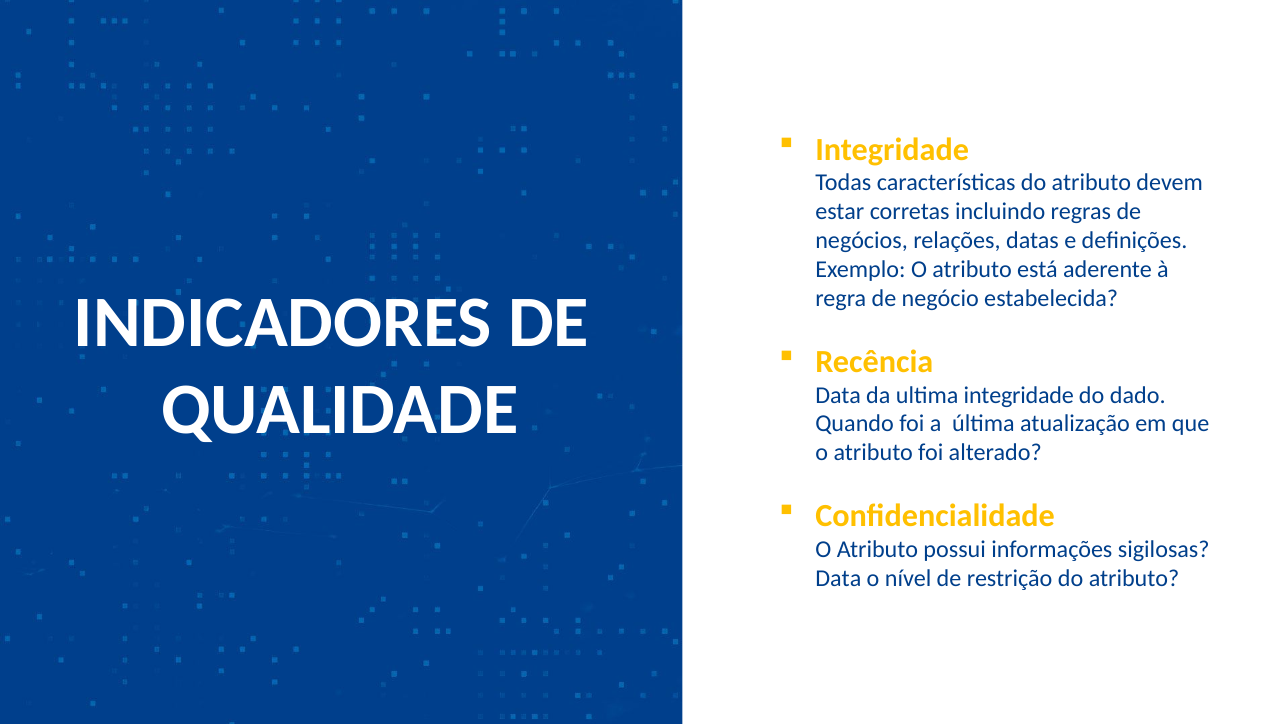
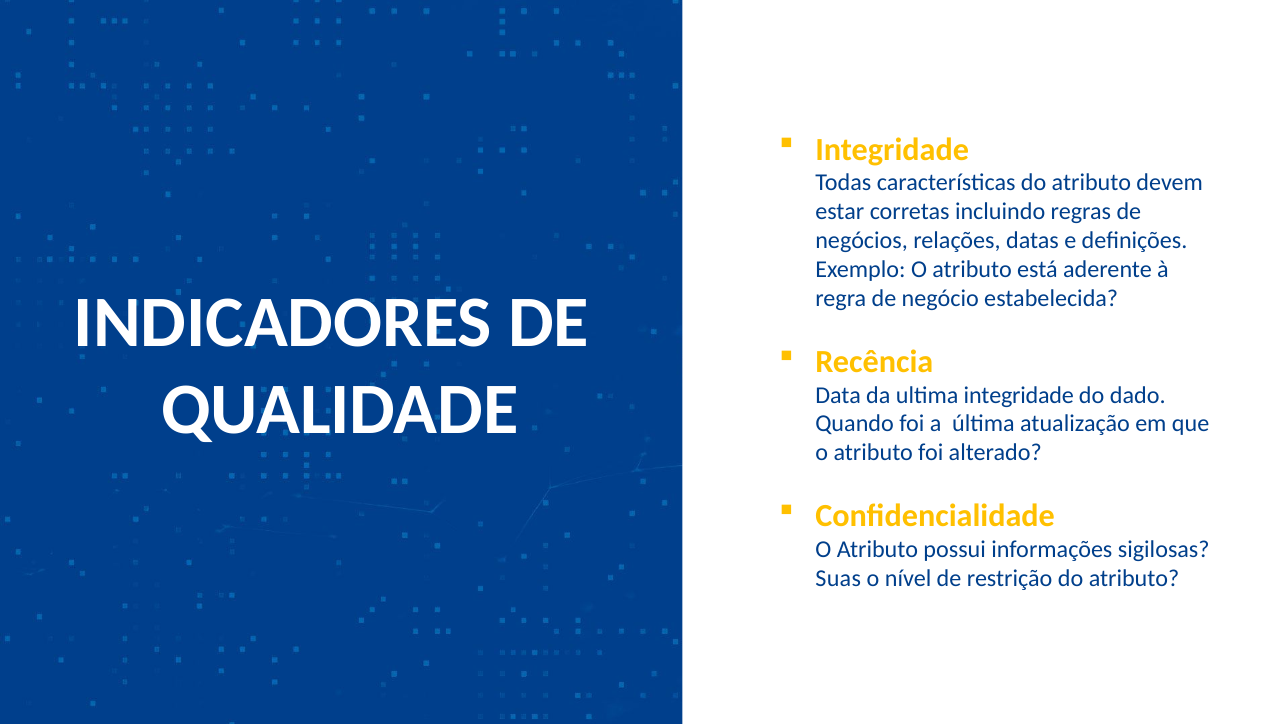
Data at (838, 579): Data -> Suas
